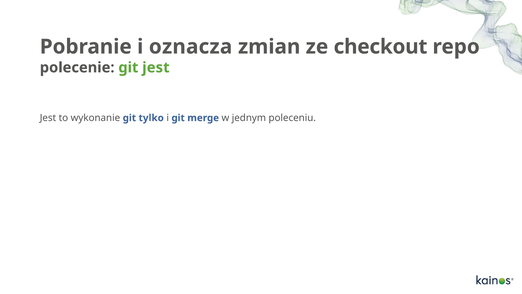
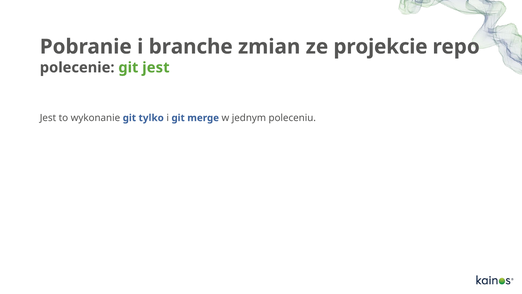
oznacza: oznacza -> branche
checkout: checkout -> projekcie
